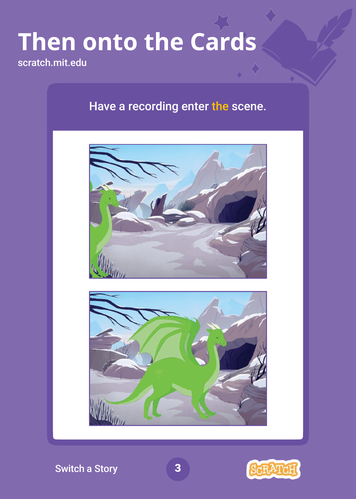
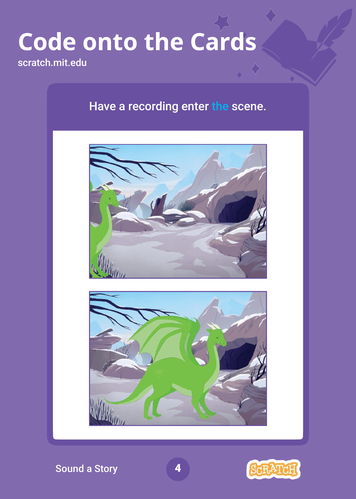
Then: Then -> Code
the at (220, 106) colour: yellow -> light blue
Switch: Switch -> Sound
3: 3 -> 4
